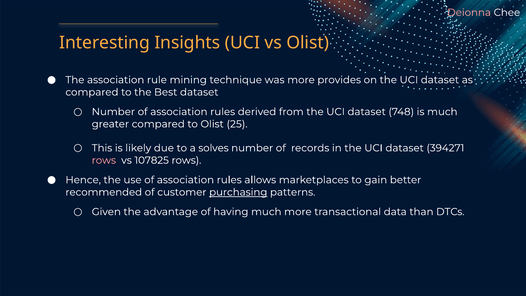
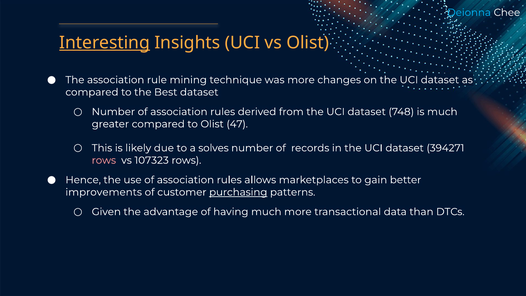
Deionna colour: pink -> light blue
Interesting underline: none -> present
provides: provides -> changes
25: 25 -> 47
107825: 107825 -> 107323
recommended: recommended -> improvements
